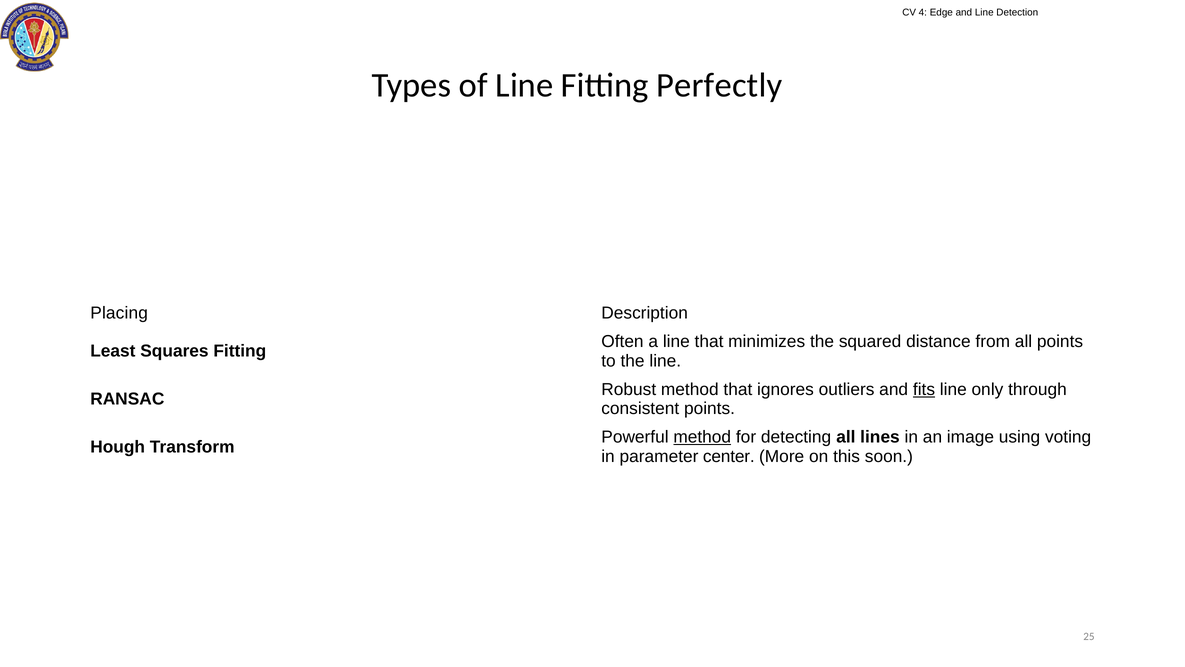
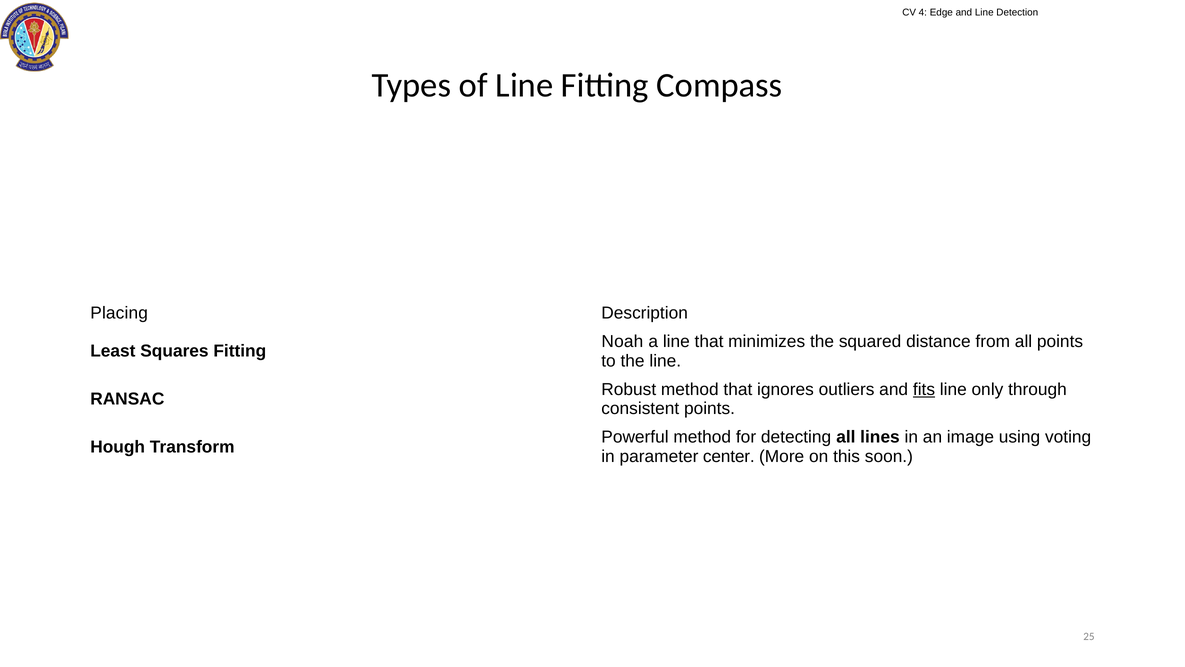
Perfectly: Perfectly -> Compass
Often: Often -> Noah
method at (702, 437) underline: present -> none
